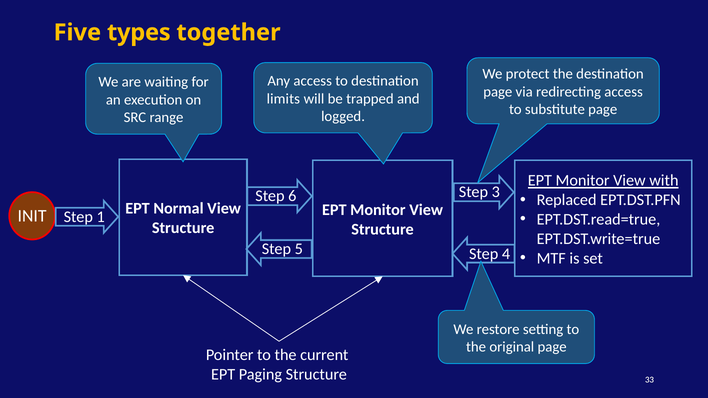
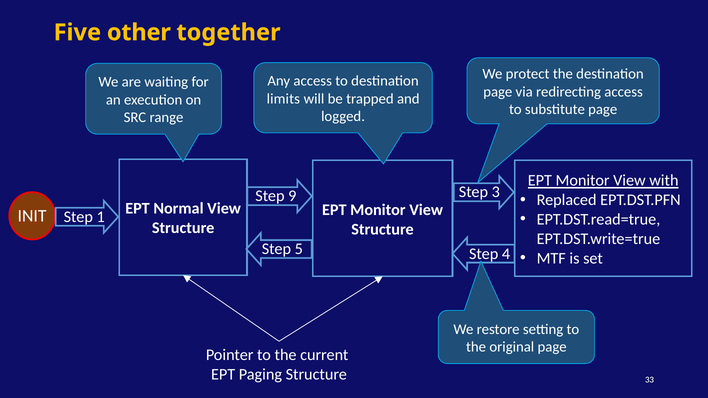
types: types -> other
6: 6 -> 9
